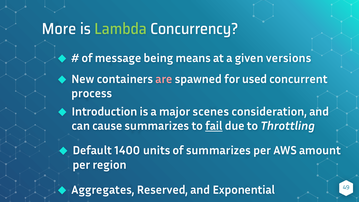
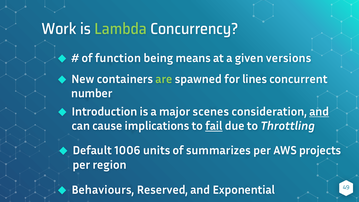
More: More -> Work
message: message -> function
are colour: pink -> light green
used: used -> lines
process: process -> number
and at (319, 112) underline: none -> present
cause summarizes: summarizes -> implications
1400: 1400 -> 1006
amount: amount -> projects
Aggregates: Aggregates -> Behaviours
